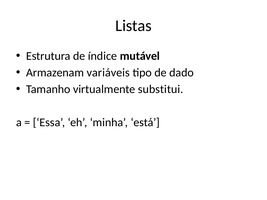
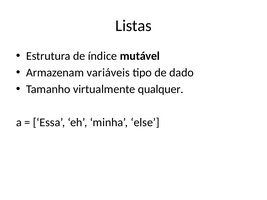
substitui: substitui -> qualquer
está: está -> else
